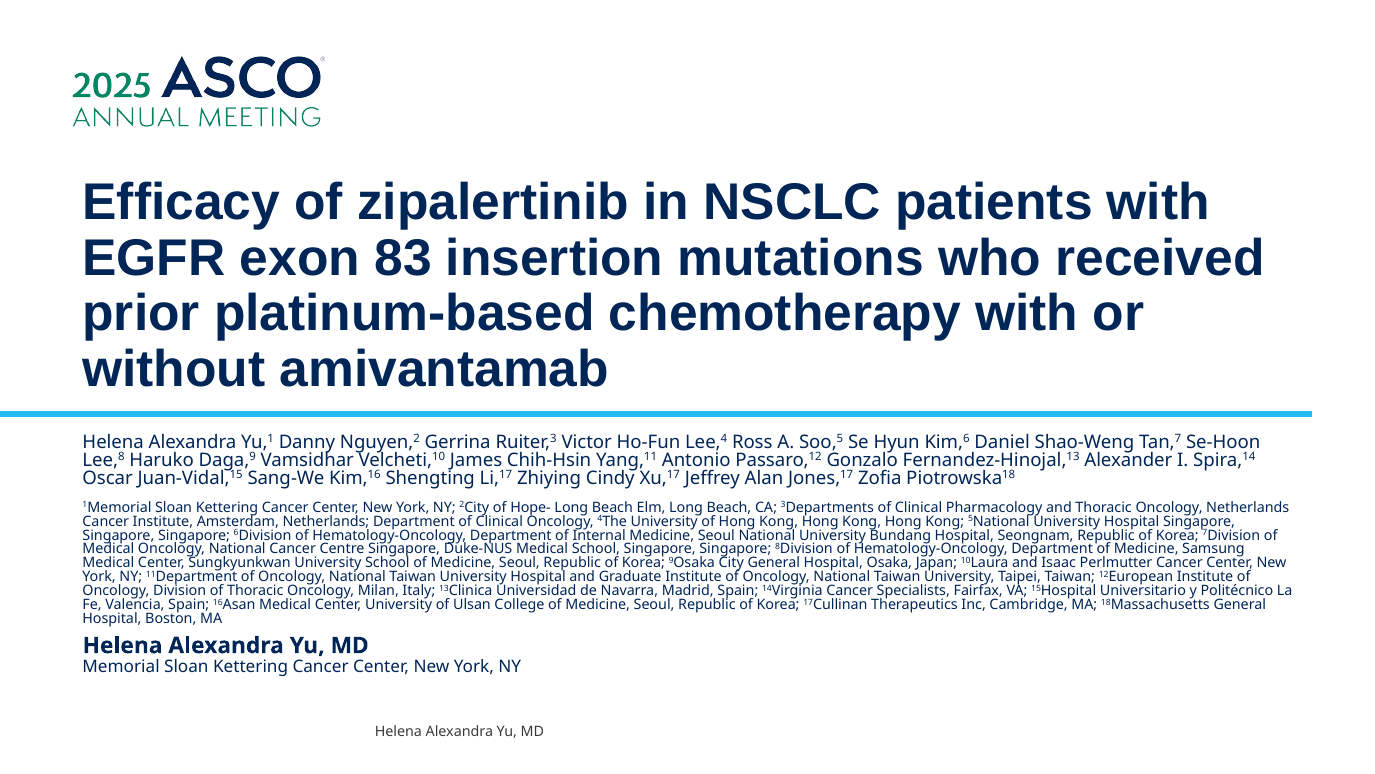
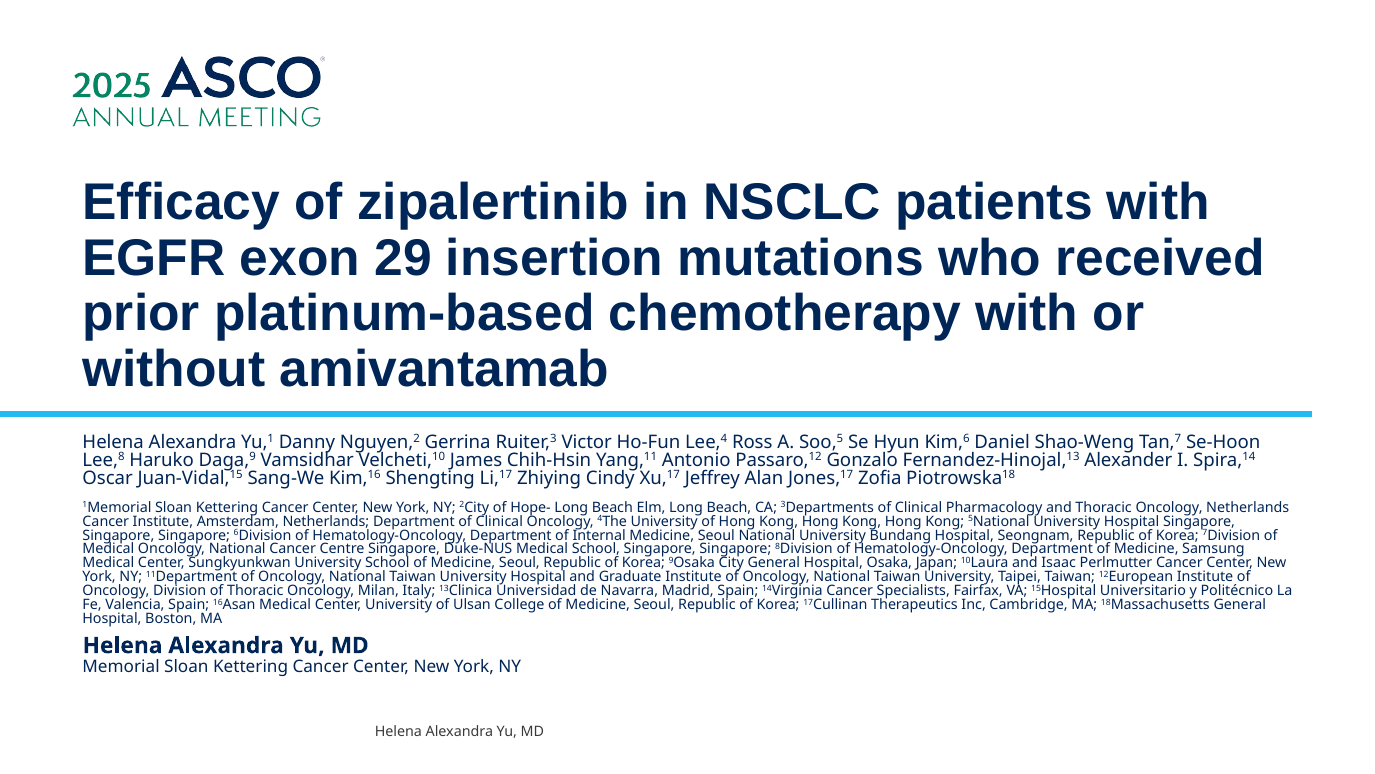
83: 83 -> 29
